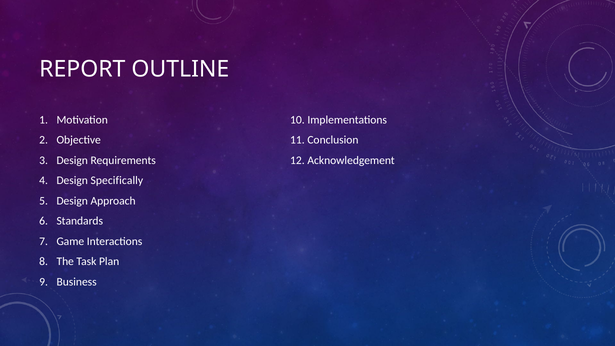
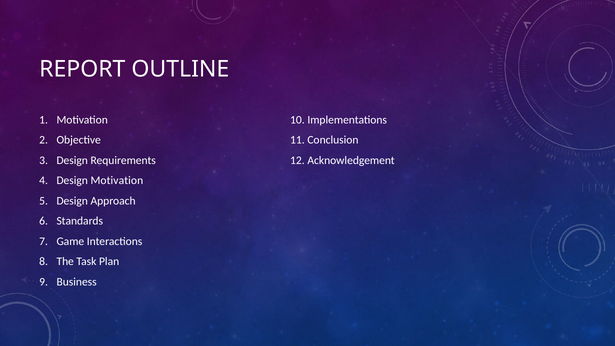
Design Specifically: Specifically -> Motivation
